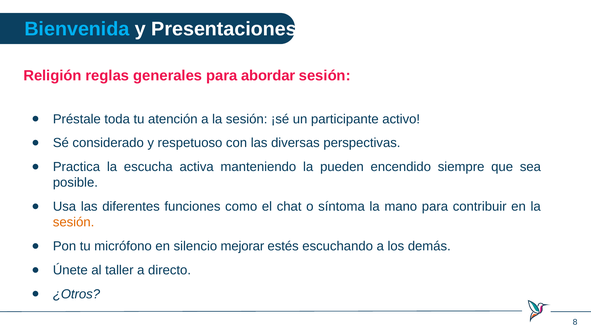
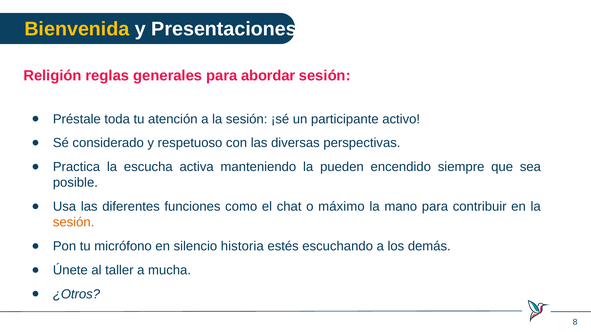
Bienvenida colour: light blue -> yellow
síntoma: síntoma -> máximo
mejorar: mejorar -> historia
directo: directo -> mucha
